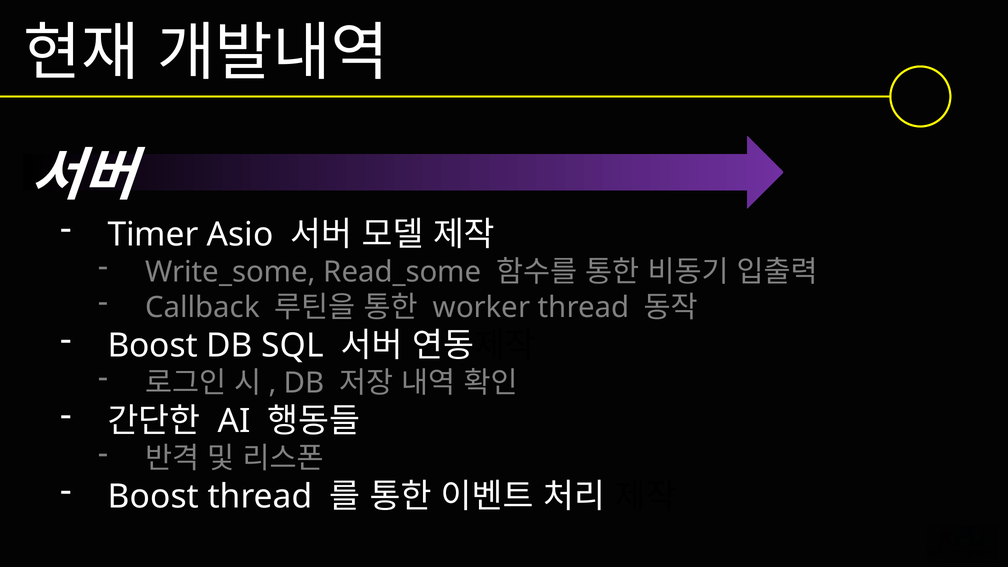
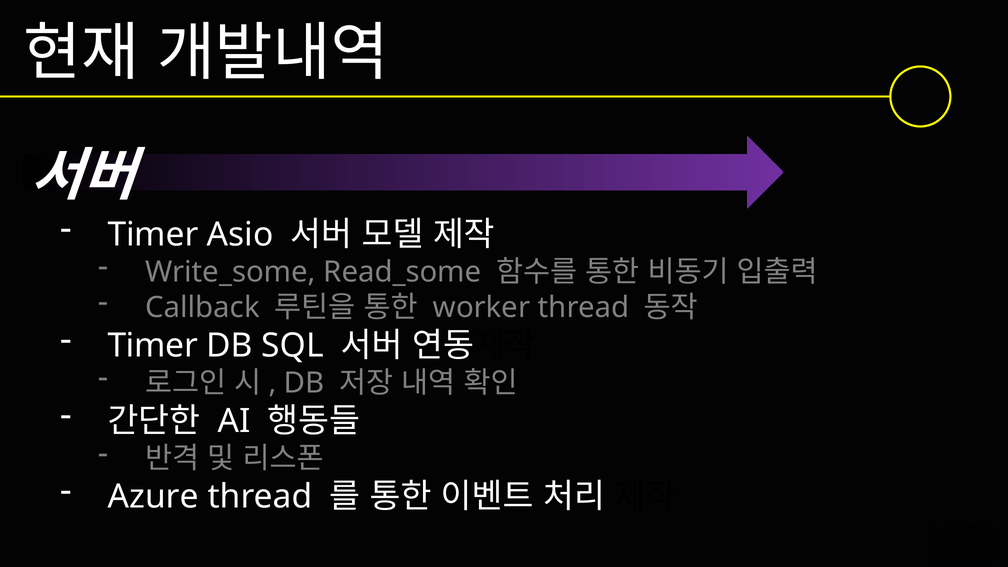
Boost at (153, 345): Boost -> Timer
Boost at (153, 497): Boost -> Azure
